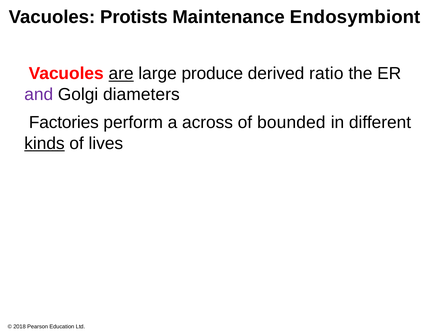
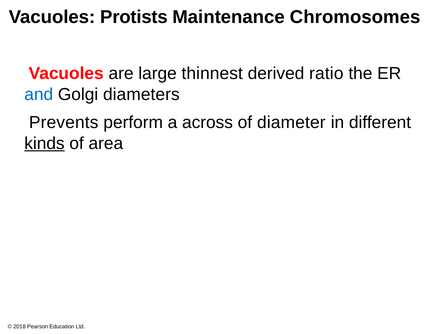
Endosymbiont: Endosymbiont -> Chromosomes
are underline: present -> none
produce: produce -> thinnest
and colour: purple -> blue
Factories: Factories -> Prevents
bounded: bounded -> diameter
lives: lives -> area
